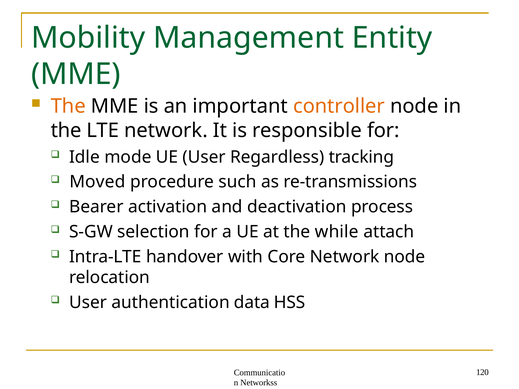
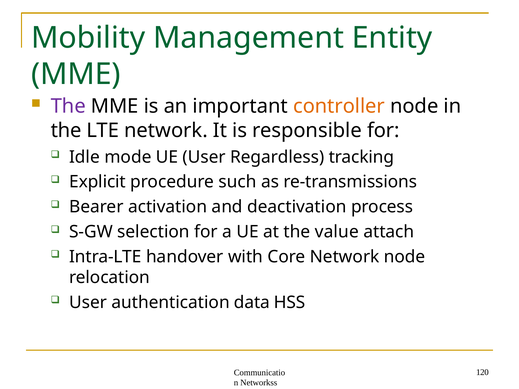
The at (68, 106) colour: orange -> purple
Moved: Moved -> Explicit
while: while -> value
